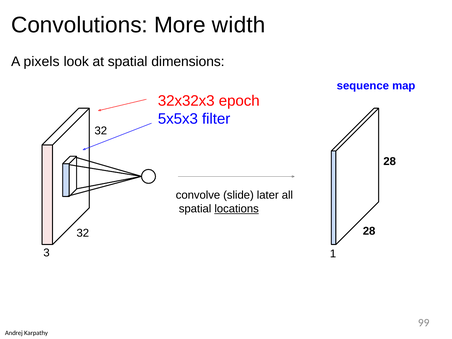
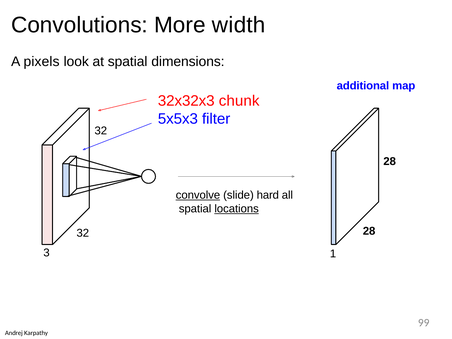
sequence: sequence -> additional
epoch: epoch -> chunk
convolve underline: none -> present
later: later -> hard
